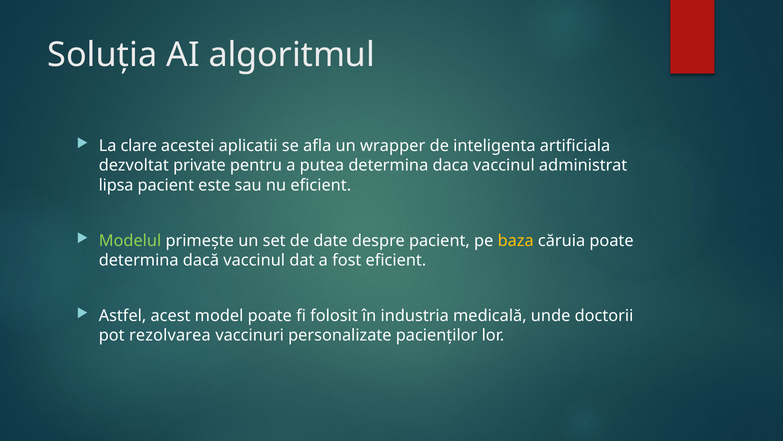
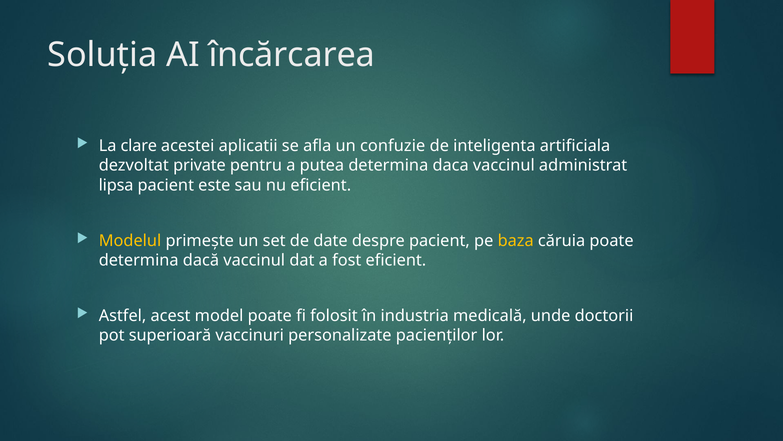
algoritmul: algoritmul -> încărcarea
wrapper: wrapper -> confuzie
Modelul colour: light green -> yellow
rezolvarea: rezolvarea -> superioară
